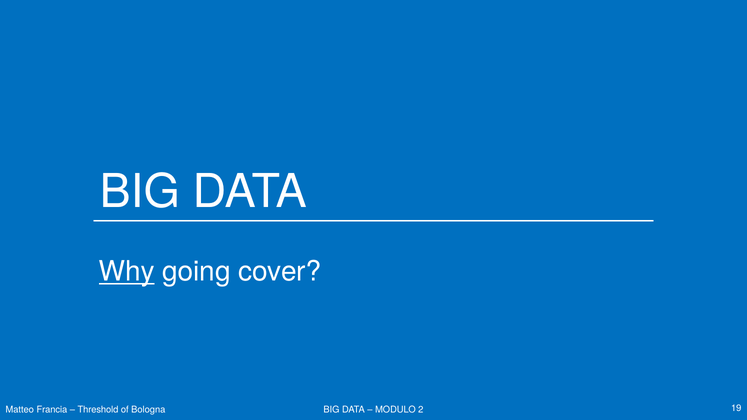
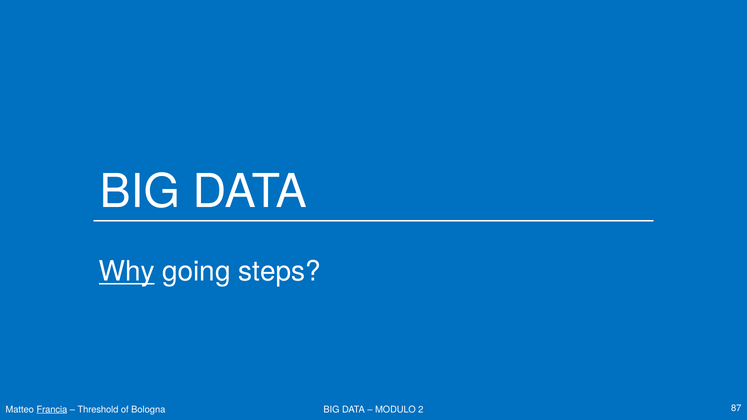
cover: cover -> steps
Francia underline: none -> present
19: 19 -> 87
